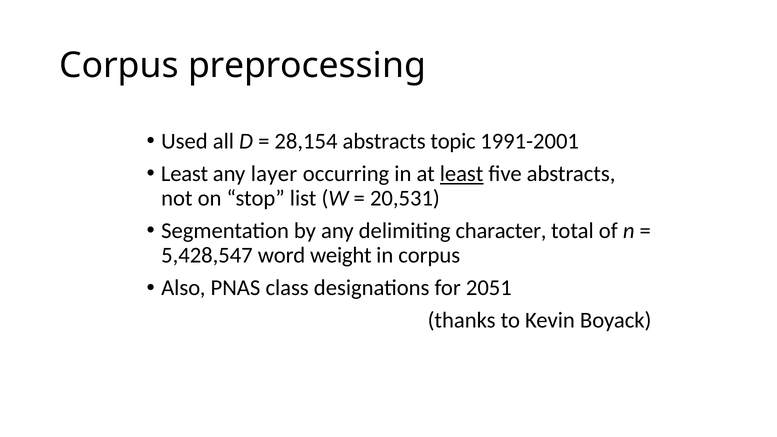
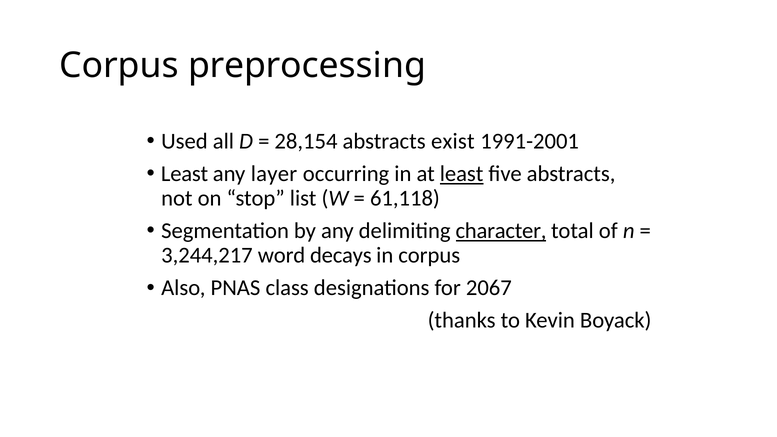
topic: topic -> exist
20,531: 20,531 -> 61,118
character underline: none -> present
5,428,547: 5,428,547 -> 3,244,217
weight: weight -> decays
2051: 2051 -> 2067
